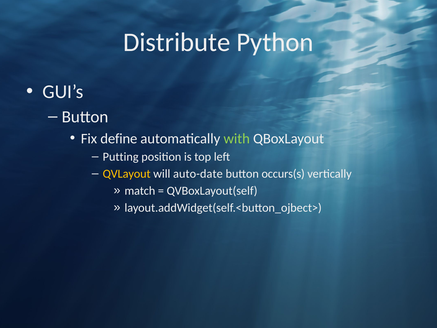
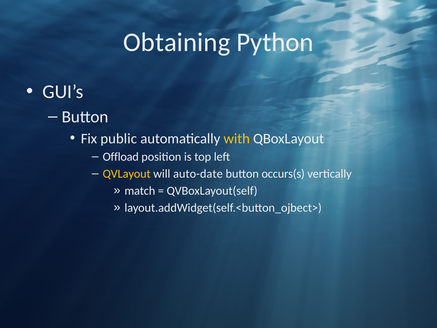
Distribute: Distribute -> Obtaining
define: define -> public
with colour: light green -> yellow
Putting: Putting -> Offload
